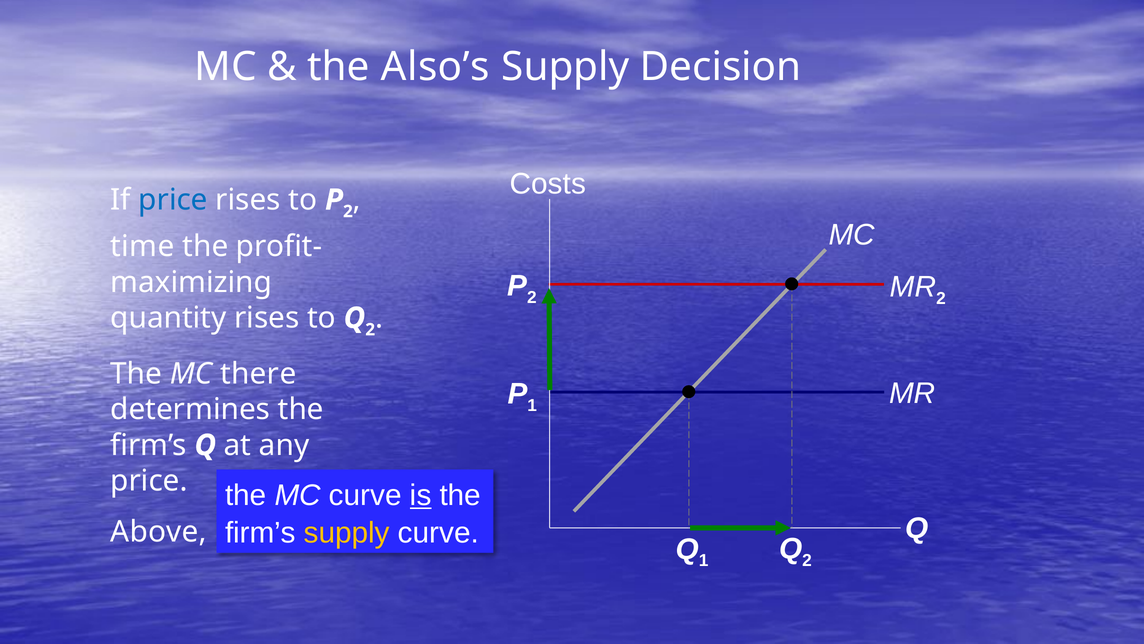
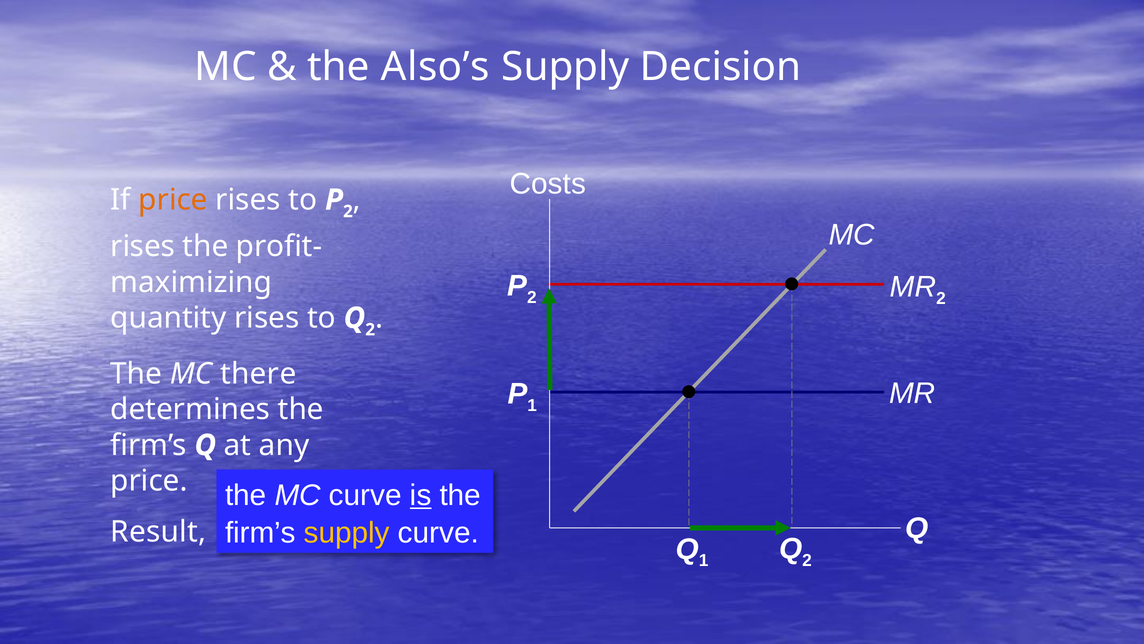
price at (173, 200) colour: blue -> orange
time at (142, 246): time -> rises
Above: Above -> Result
